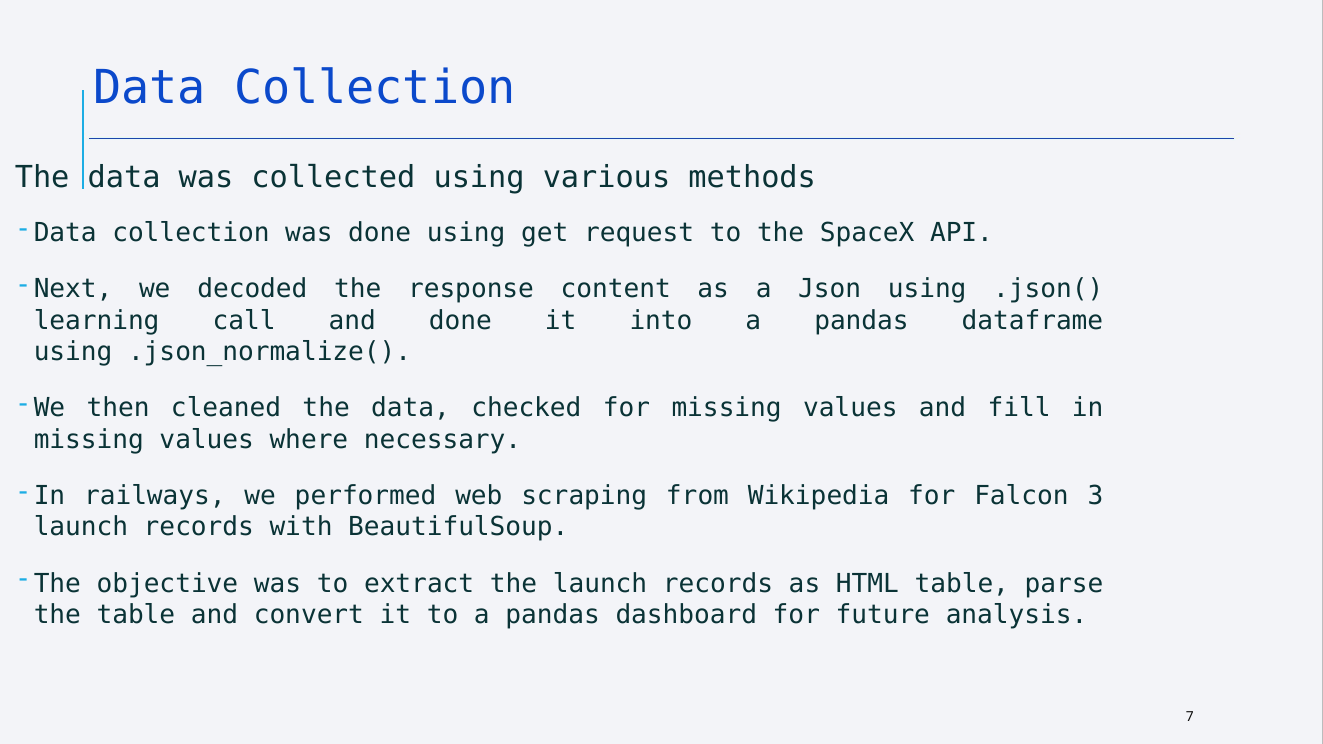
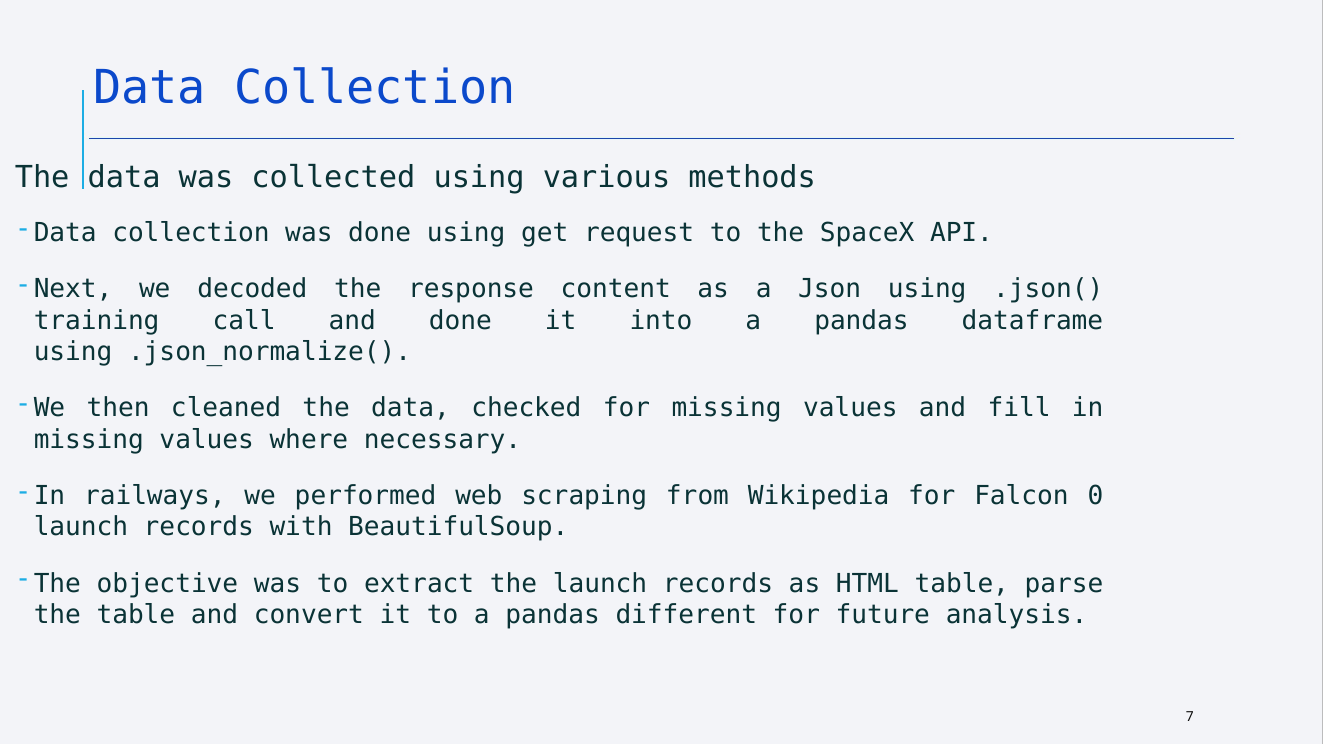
learning: learning -> training
3: 3 -> 0
dashboard: dashboard -> different
